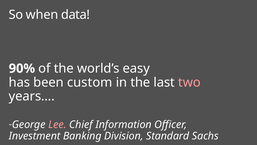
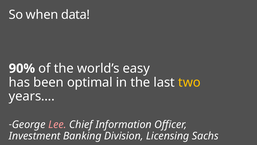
custom: custom -> optimal
two colour: pink -> yellow
Standard: Standard -> Licensing
